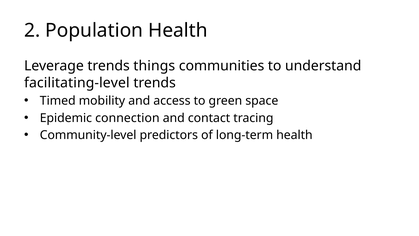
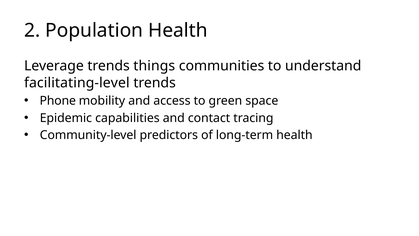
Timed: Timed -> Phone
connection: connection -> capabilities
